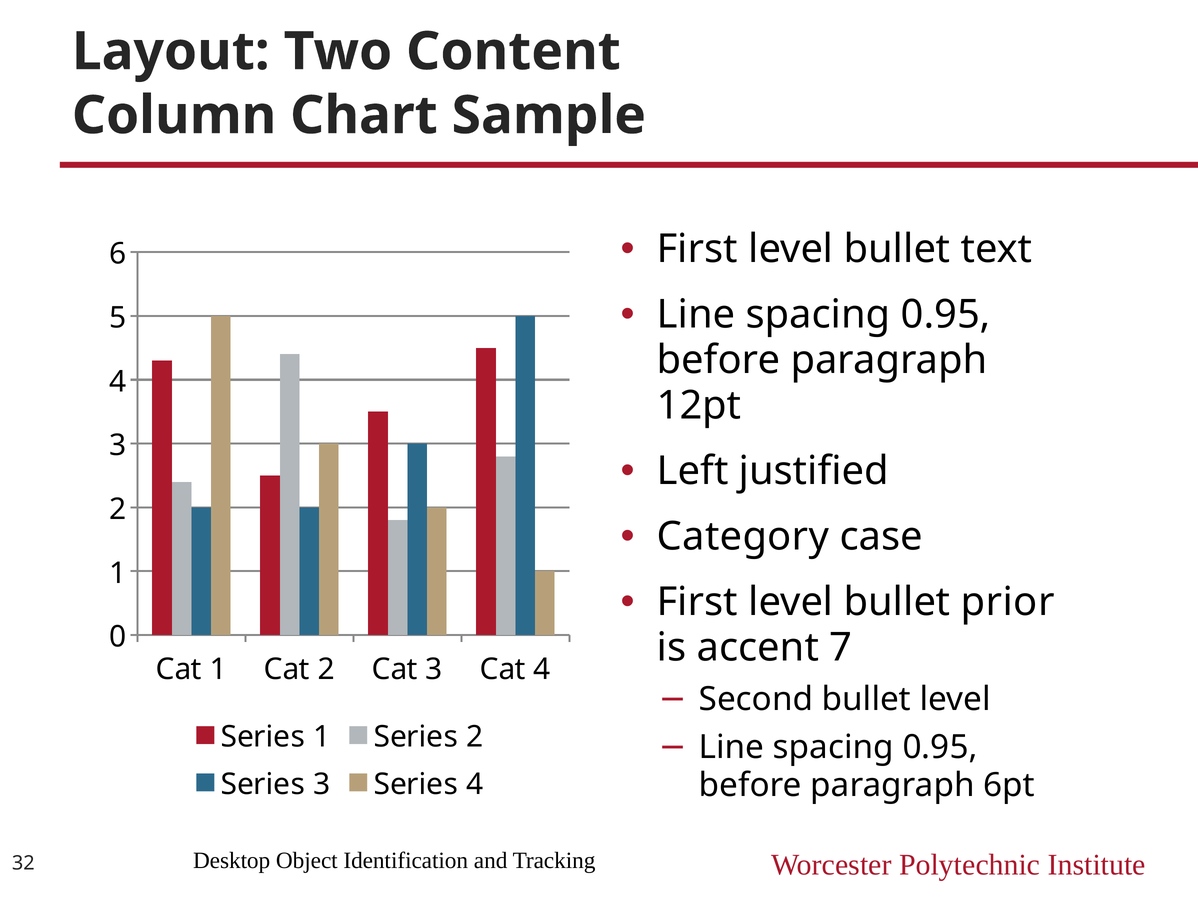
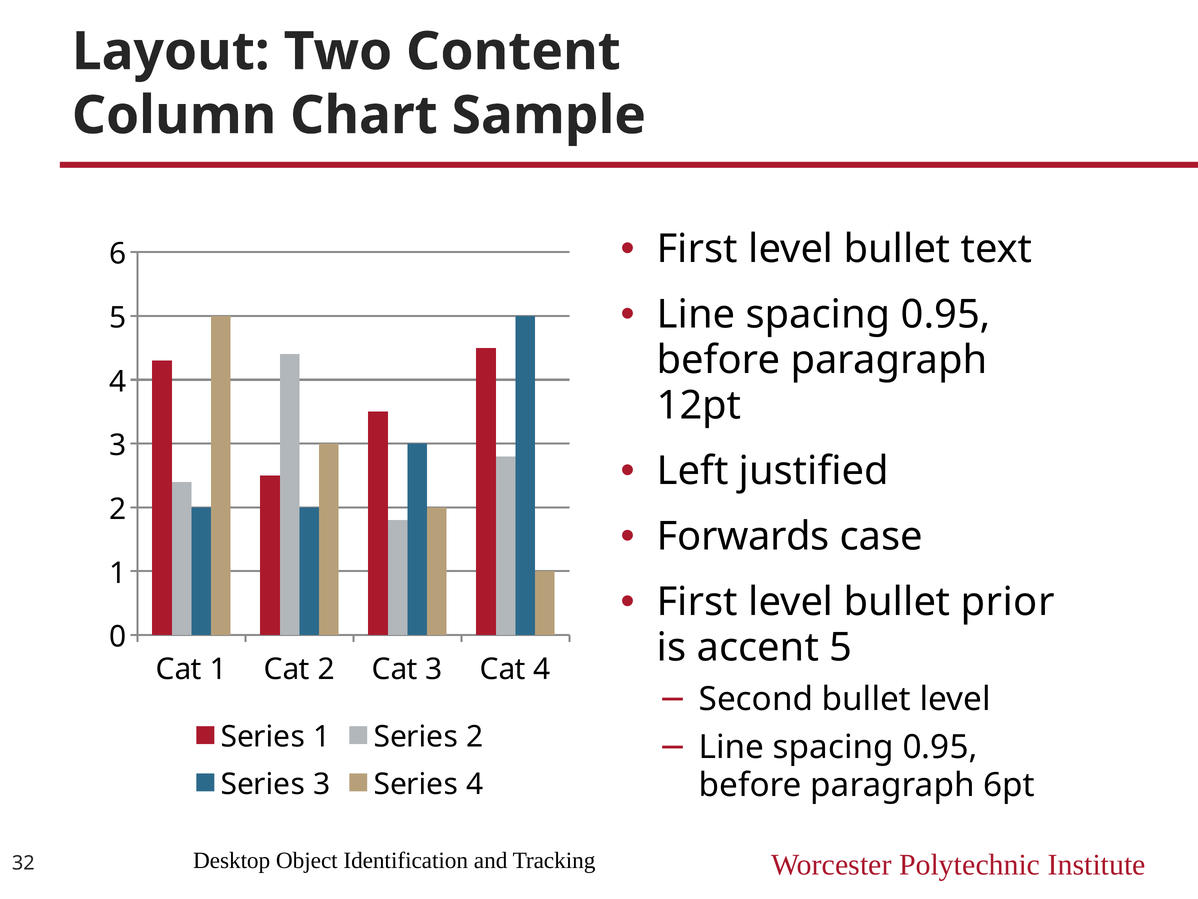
Category: Category -> Forwards
accent 7: 7 -> 5
